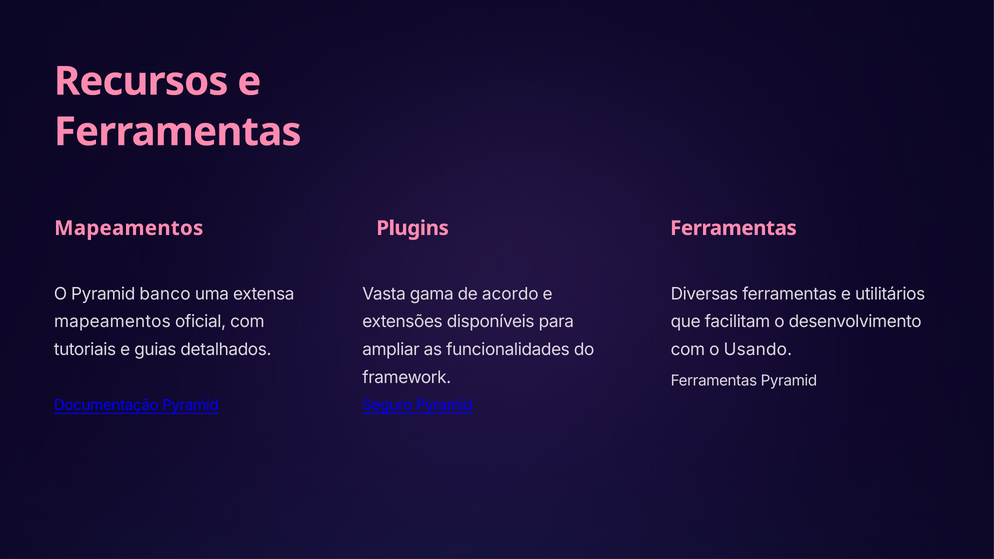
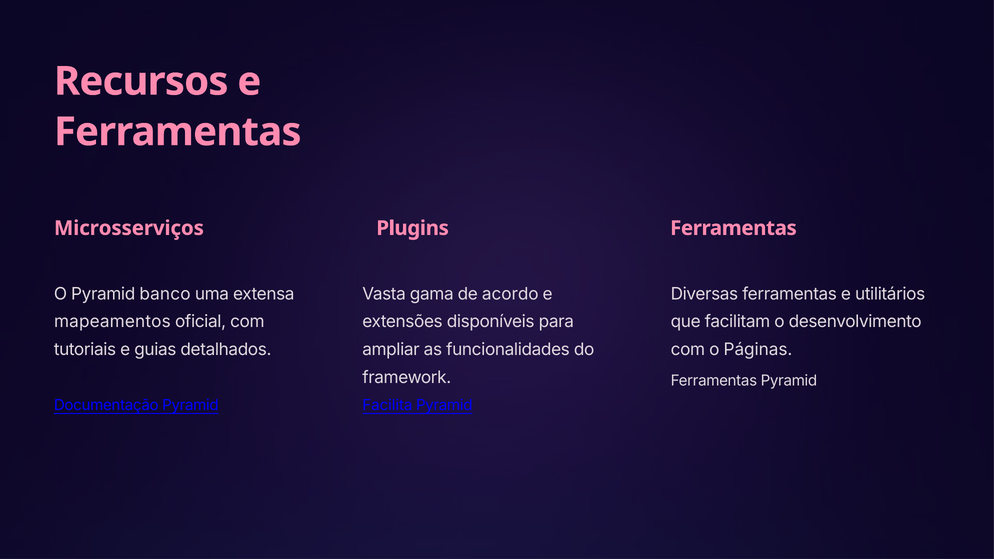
Mapeamentos at (129, 228): Mapeamentos -> Microsserviços
Usando: Usando -> Páginas
Seguro: Seguro -> Facilita
